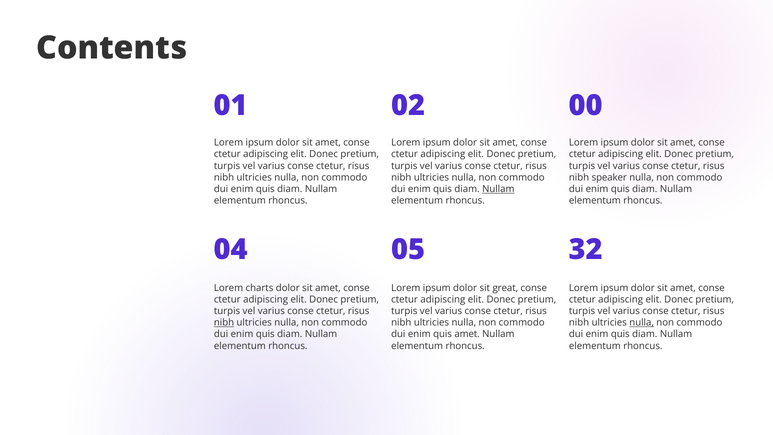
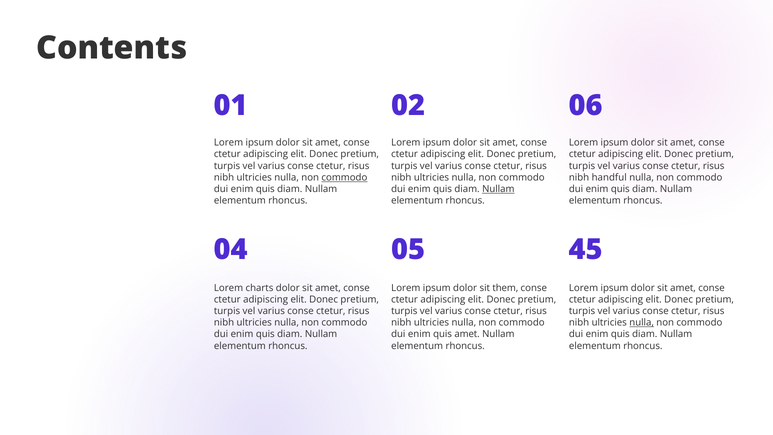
00: 00 -> 06
commodo at (344, 177) underline: none -> present
speaker: speaker -> handful
32: 32 -> 45
great: great -> them
nibh at (224, 322) underline: present -> none
